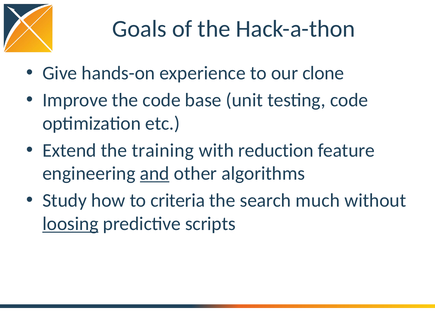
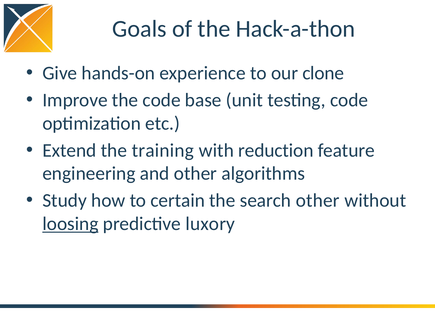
and underline: present -> none
criteria: criteria -> certain
search much: much -> other
scripts: scripts -> luxory
